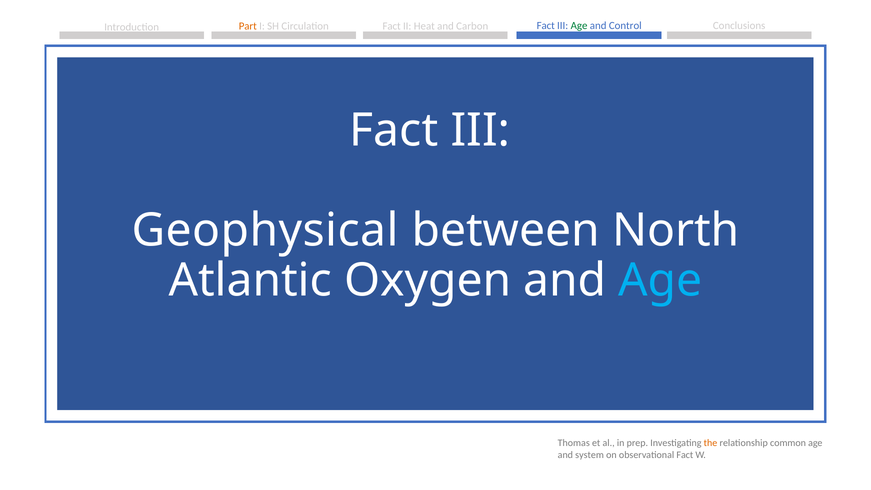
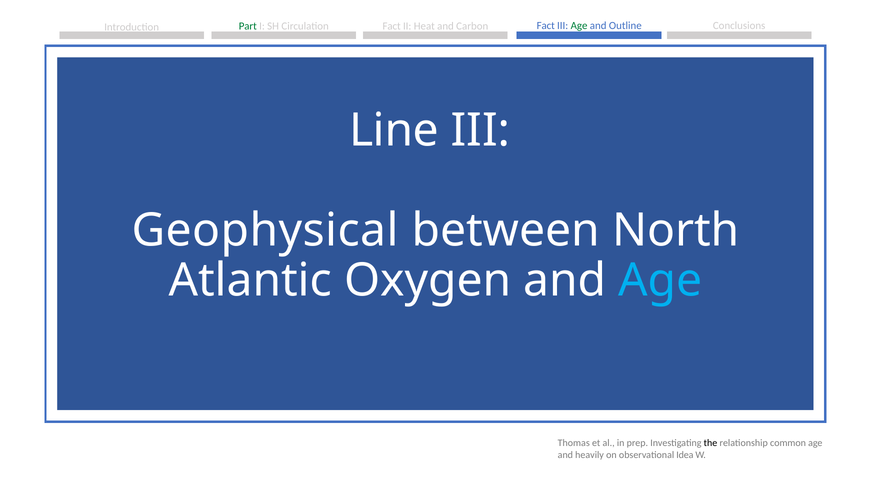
Part colour: orange -> green
Control: Control -> Outline
Fact at (394, 131): Fact -> Line
the colour: orange -> black
system: system -> heavily
observational Fact: Fact -> Idea
